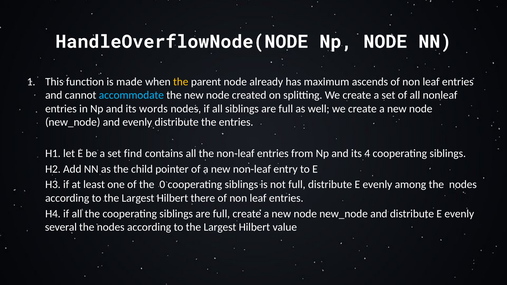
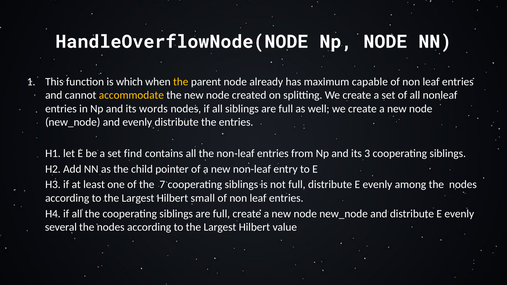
made: made -> which
ascends: ascends -> capable
accommodate colour: light blue -> yellow
4: 4 -> 3
0: 0 -> 7
there: there -> small
